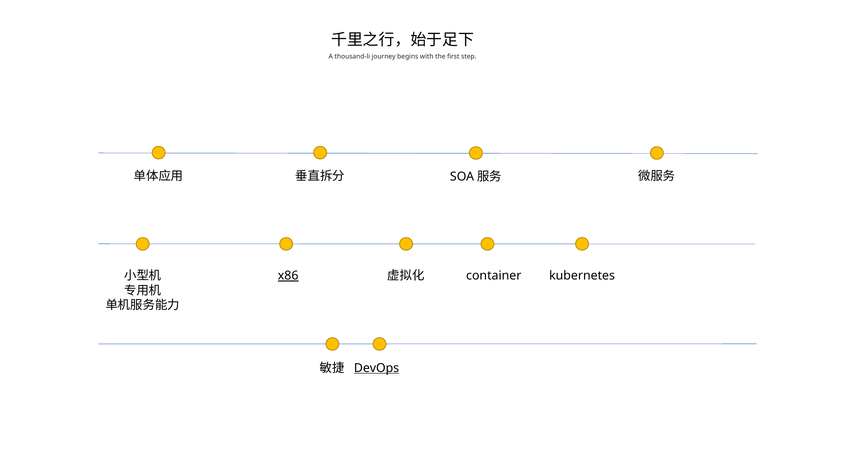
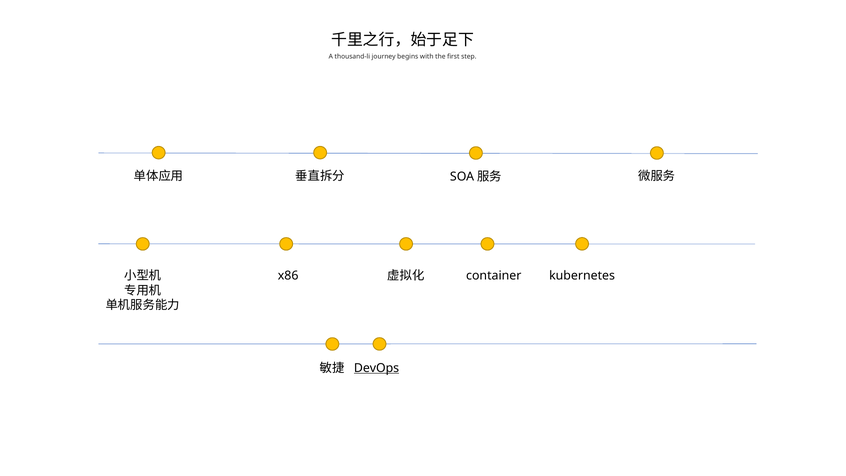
x86 underline: present -> none
